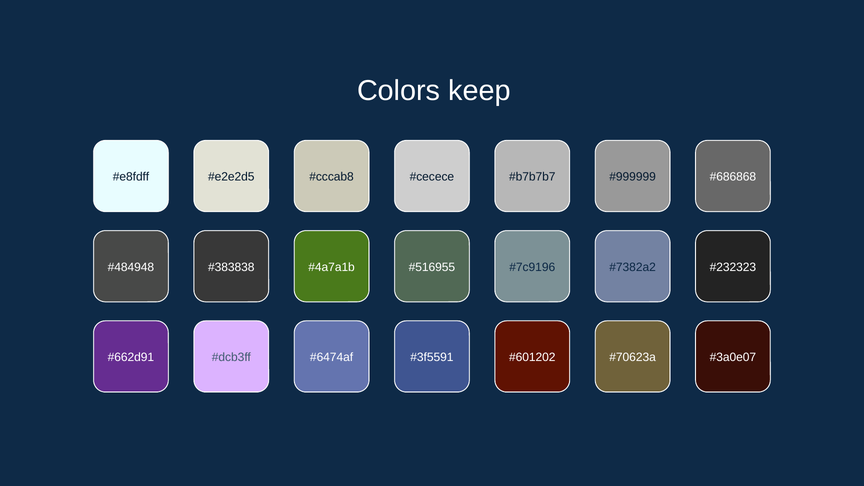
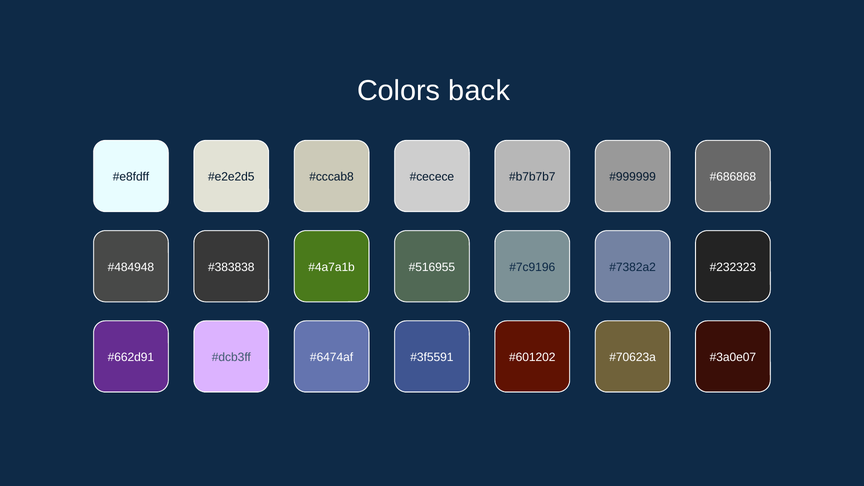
keep: keep -> back
